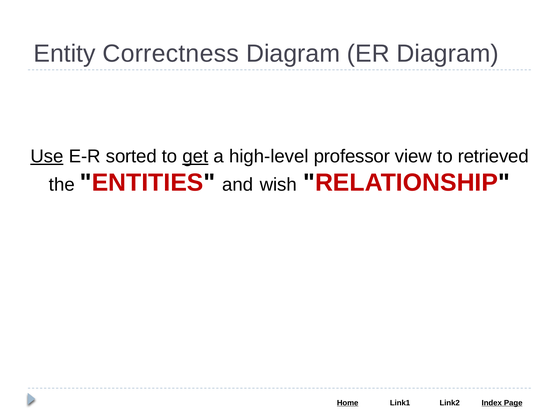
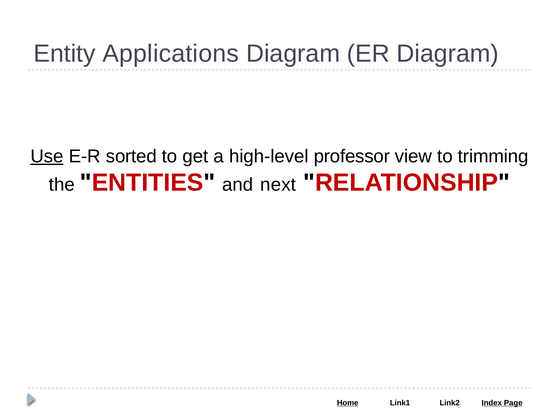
Correctness: Correctness -> Applications
get underline: present -> none
retrieved: retrieved -> trimming
wish: wish -> next
